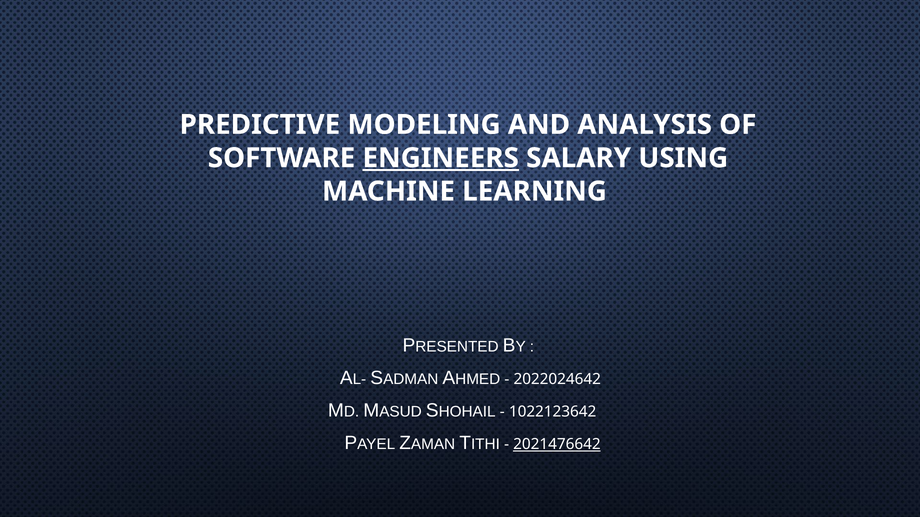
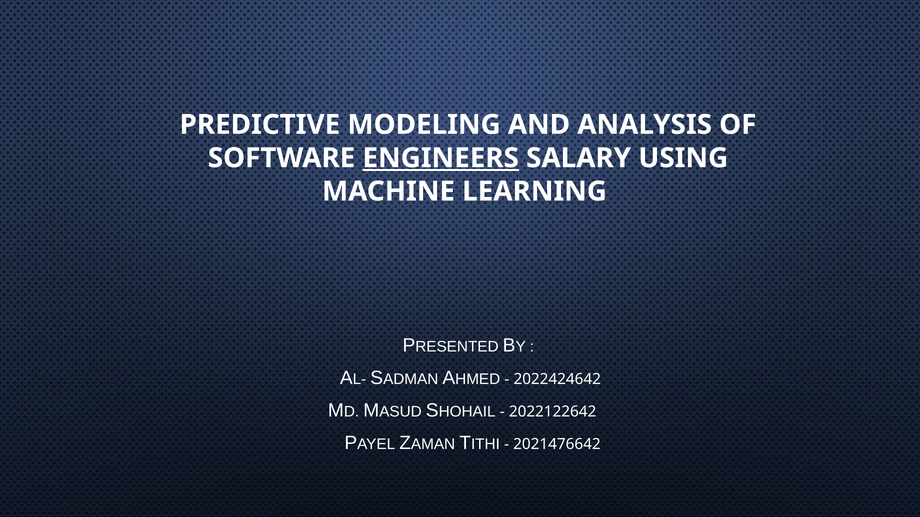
2022024642: 2022024642 -> 2022424642
1022123642: 1022123642 -> 2022122642
2021476642 underline: present -> none
